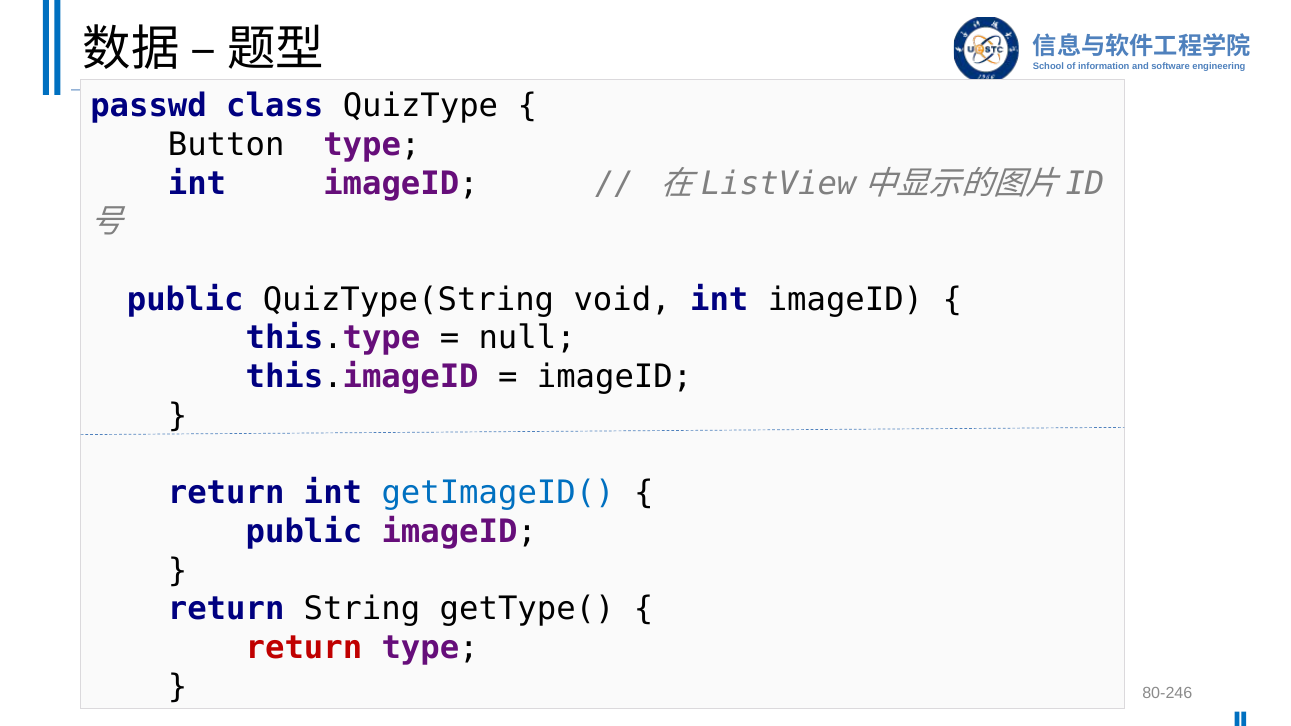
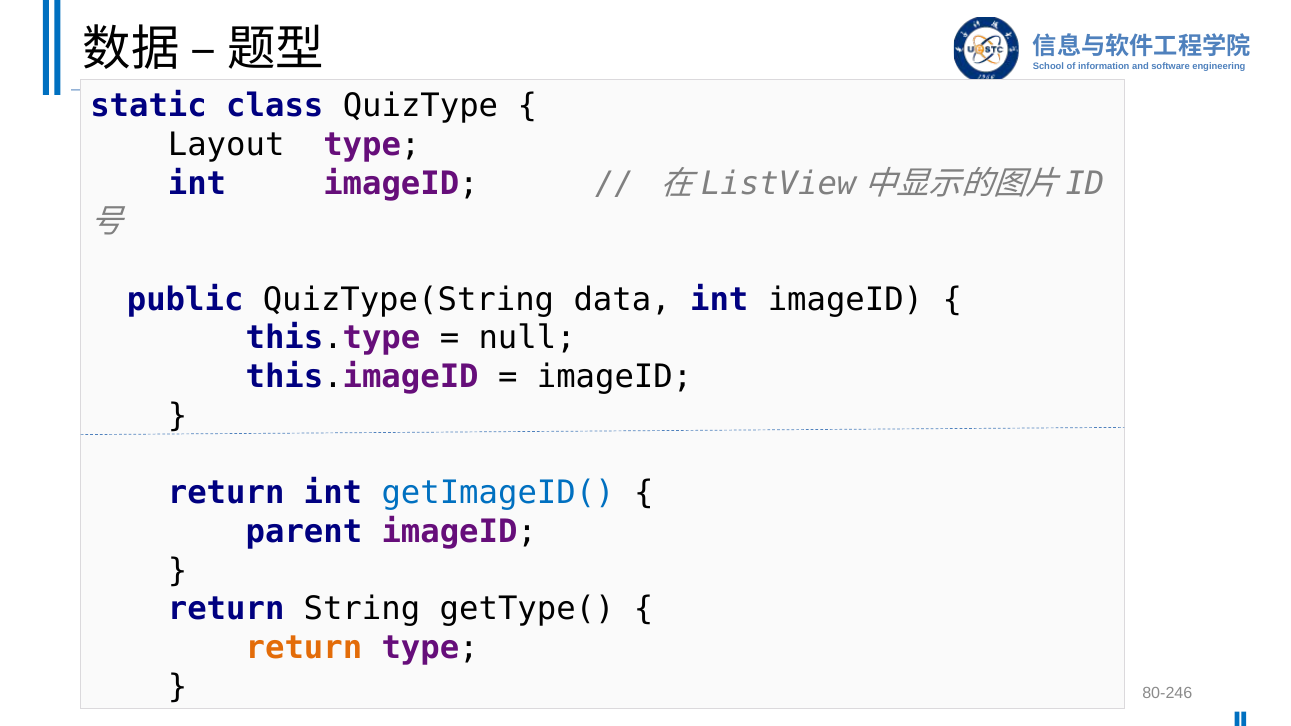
passwd: passwd -> static
Button: Button -> Layout
void: void -> data
public at (304, 532): public -> parent
return at (304, 648) colour: red -> orange
